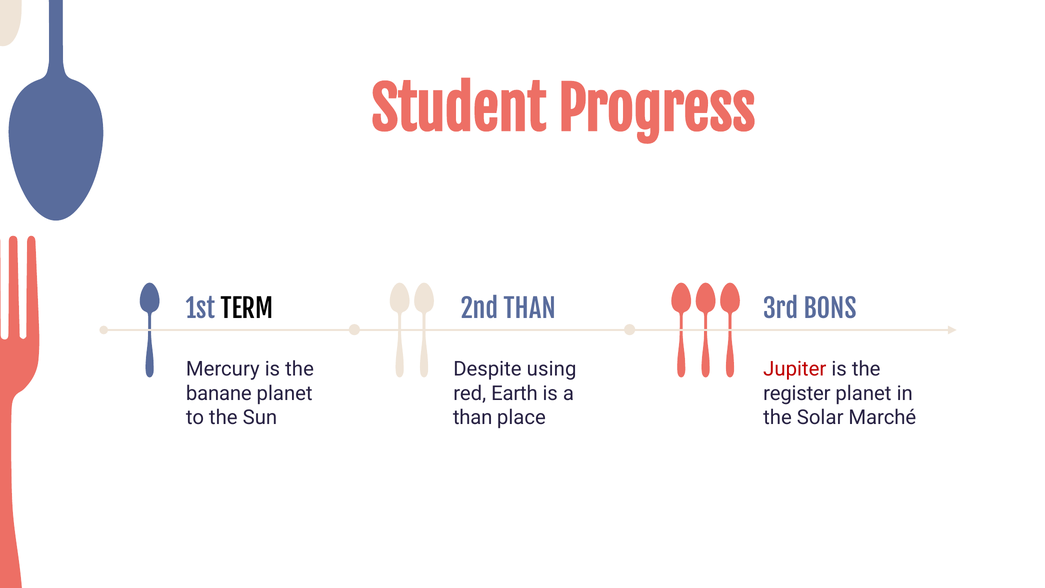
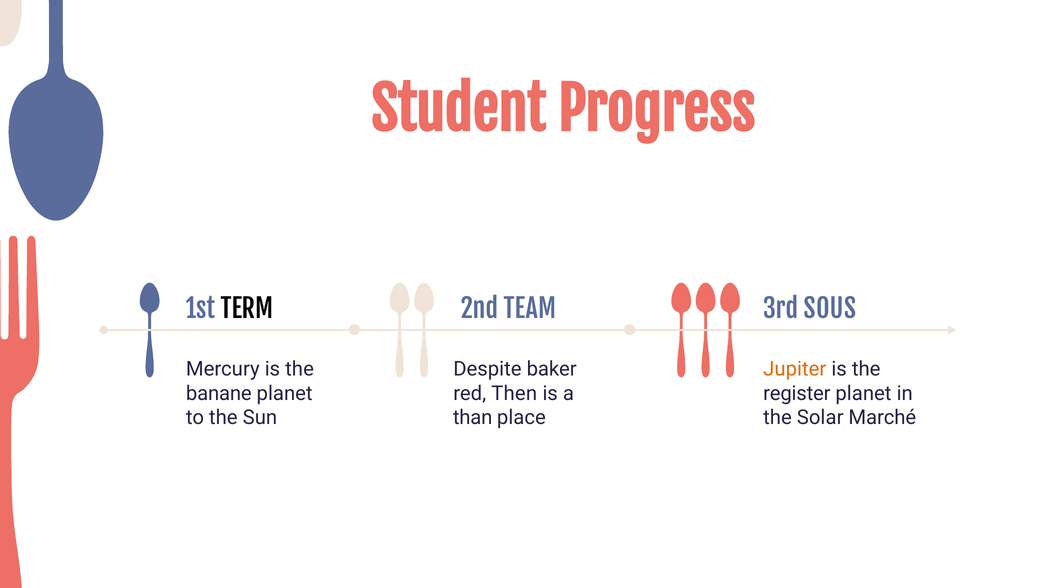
2nd THAN: THAN -> TEAM
BONS: BONS -> SOUS
using: using -> baker
Jupiter colour: red -> orange
Earth: Earth -> Then
